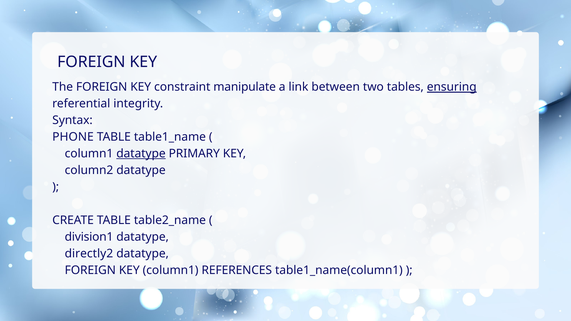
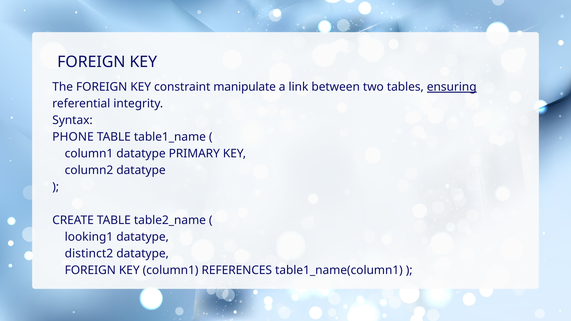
datatype at (141, 154) underline: present -> none
division1: division1 -> looking1
directly2: directly2 -> distinct2
